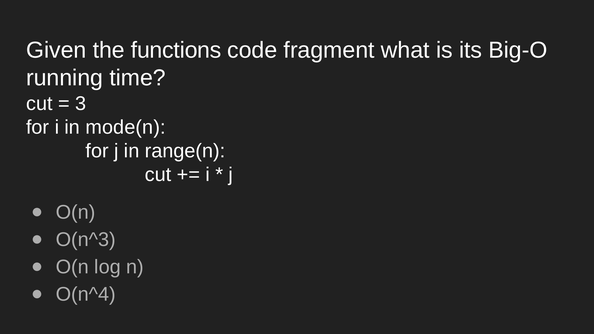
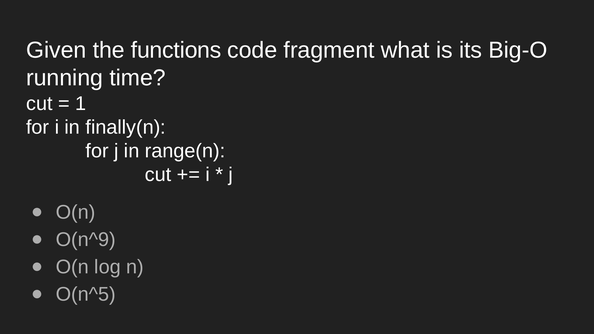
3: 3 -> 1
mode(n: mode(n -> finally(n
O(n^3: O(n^3 -> O(n^9
O(n^4: O(n^4 -> O(n^5
